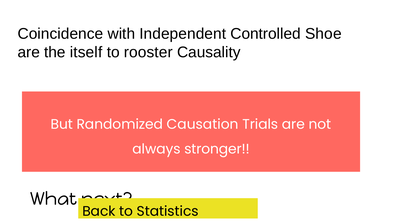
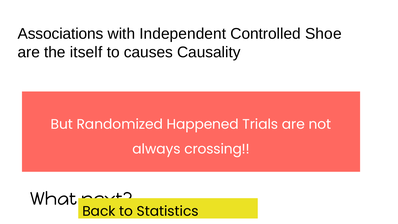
Coincidence: Coincidence -> Associations
rooster: rooster -> causes
Causation: Causation -> Happened
stronger: stronger -> crossing
